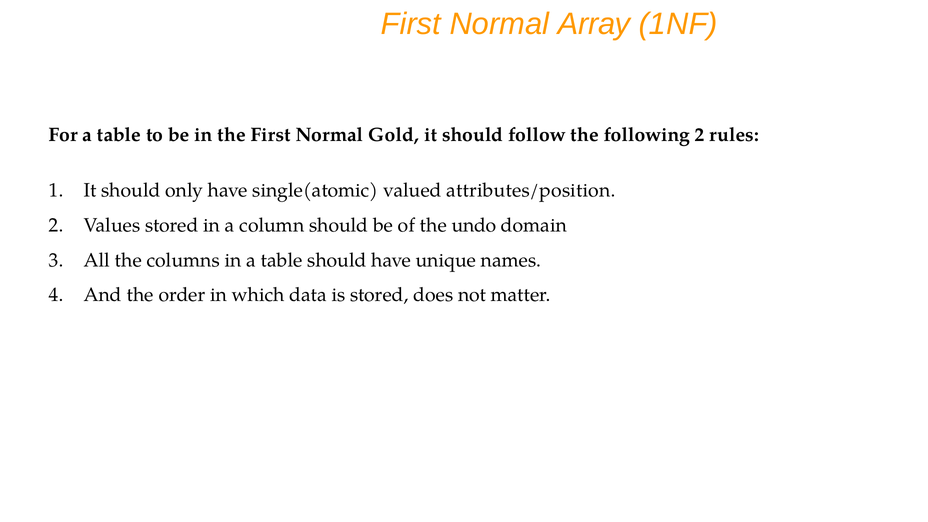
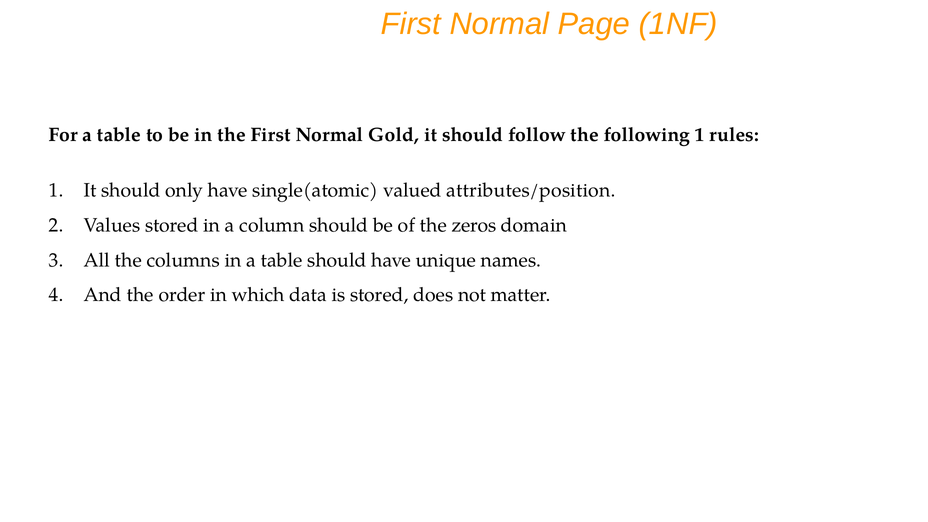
Array: Array -> Page
following 2: 2 -> 1
undo: undo -> zeros
